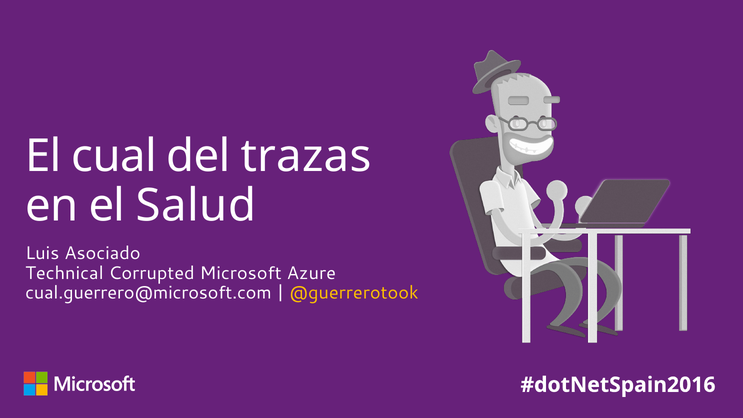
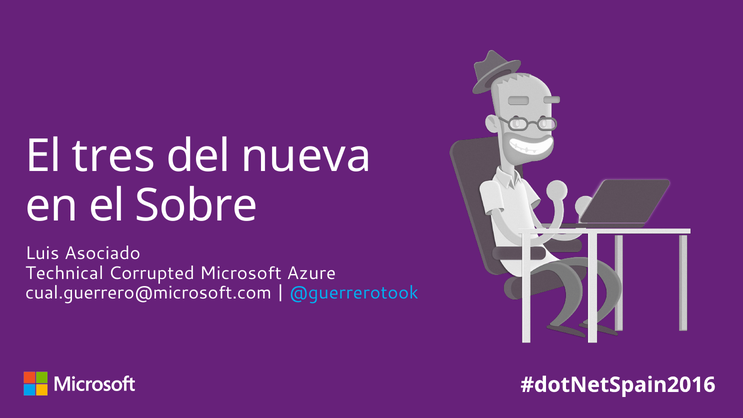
cual: cual -> tres
trazas: trazas -> nueva
Salud: Salud -> Sobre
@guerrerotook colour: yellow -> light blue
